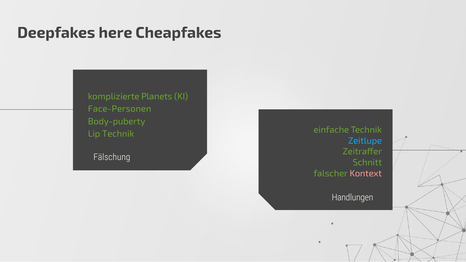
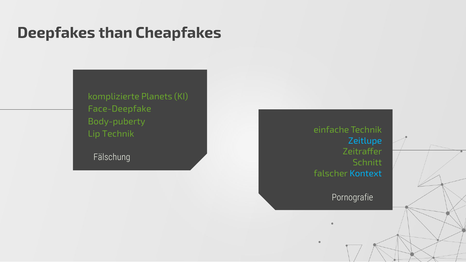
here: here -> than
Face-Personen: Face-Personen -> Face-Deepfake
Kontext colour: pink -> light blue
Handlungen: Handlungen -> Pornografie
